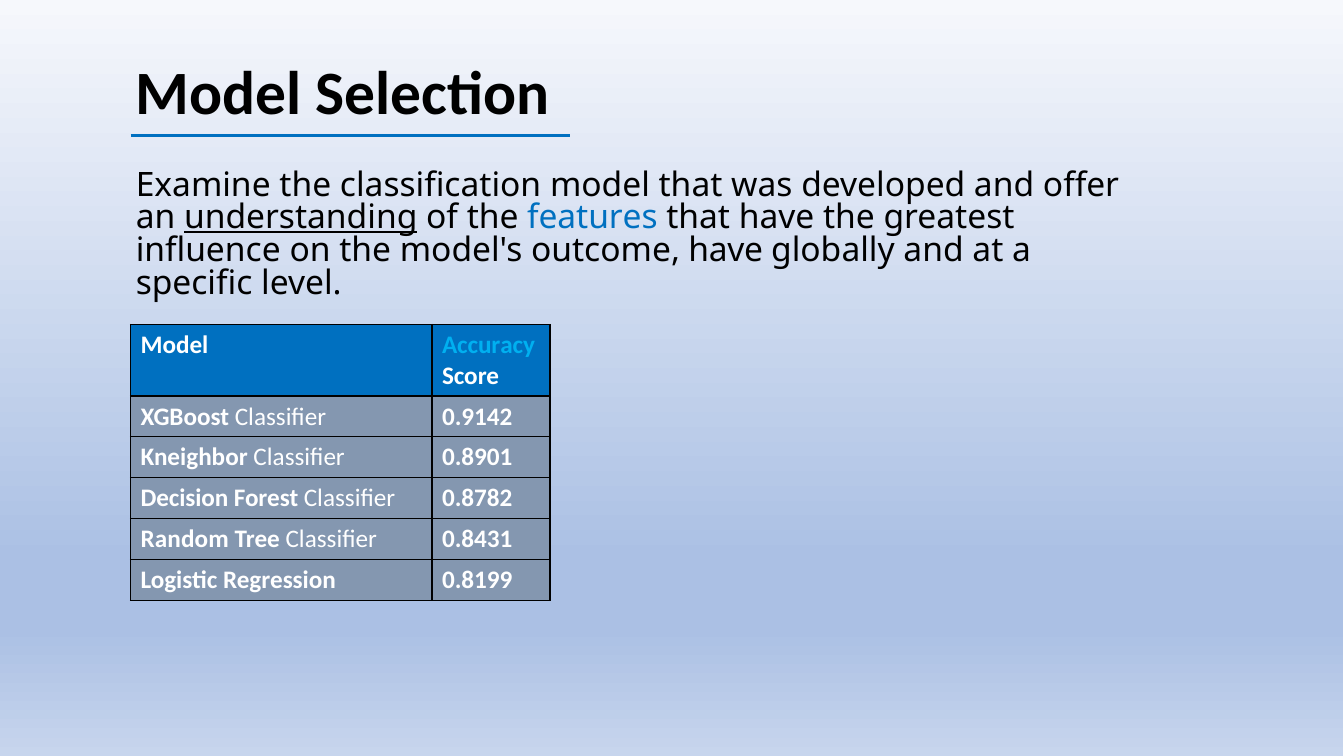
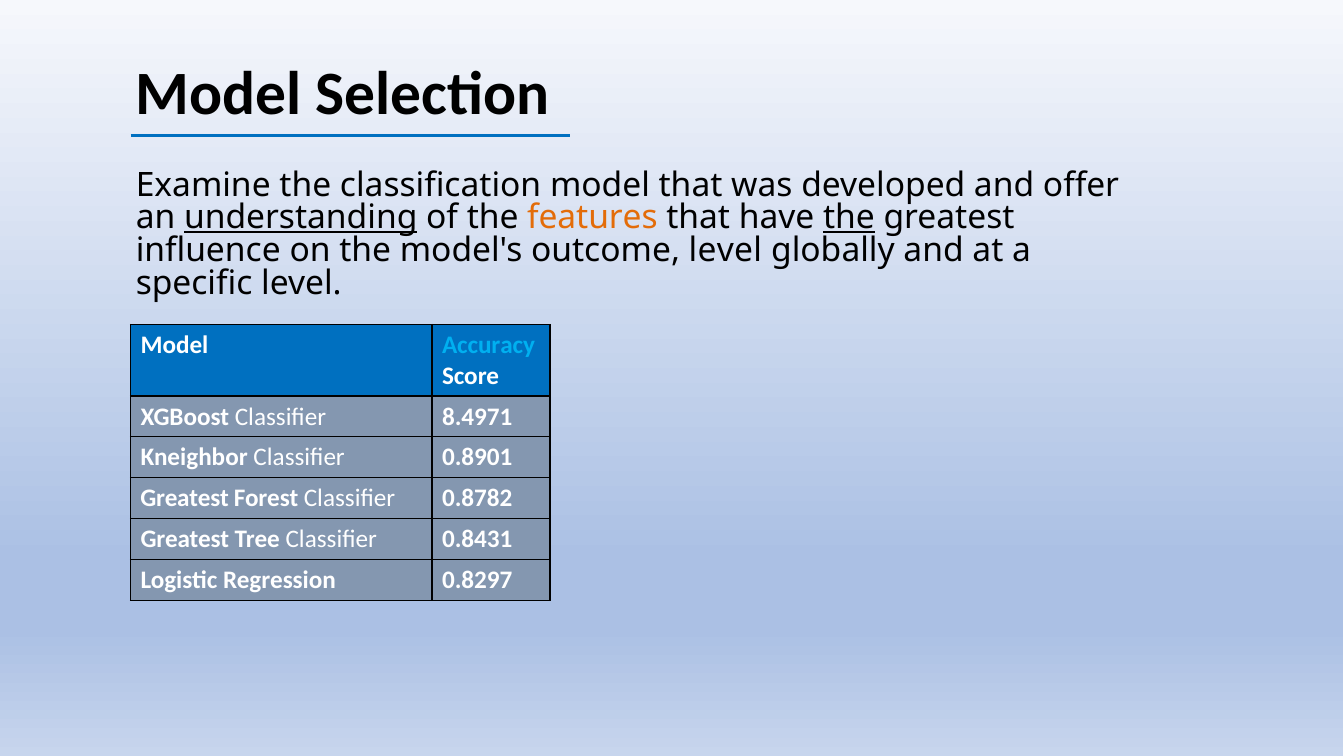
features colour: blue -> orange
the at (849, 218) underline: none -> present
outcome have: have -> level
0.9142: 0.9142 -> 8.4971
Decision at (184, 498): Decision -> Greatest
Random at (185, 539): Random -> Greatest
0.8199: 0.8199 -> 0.8297
